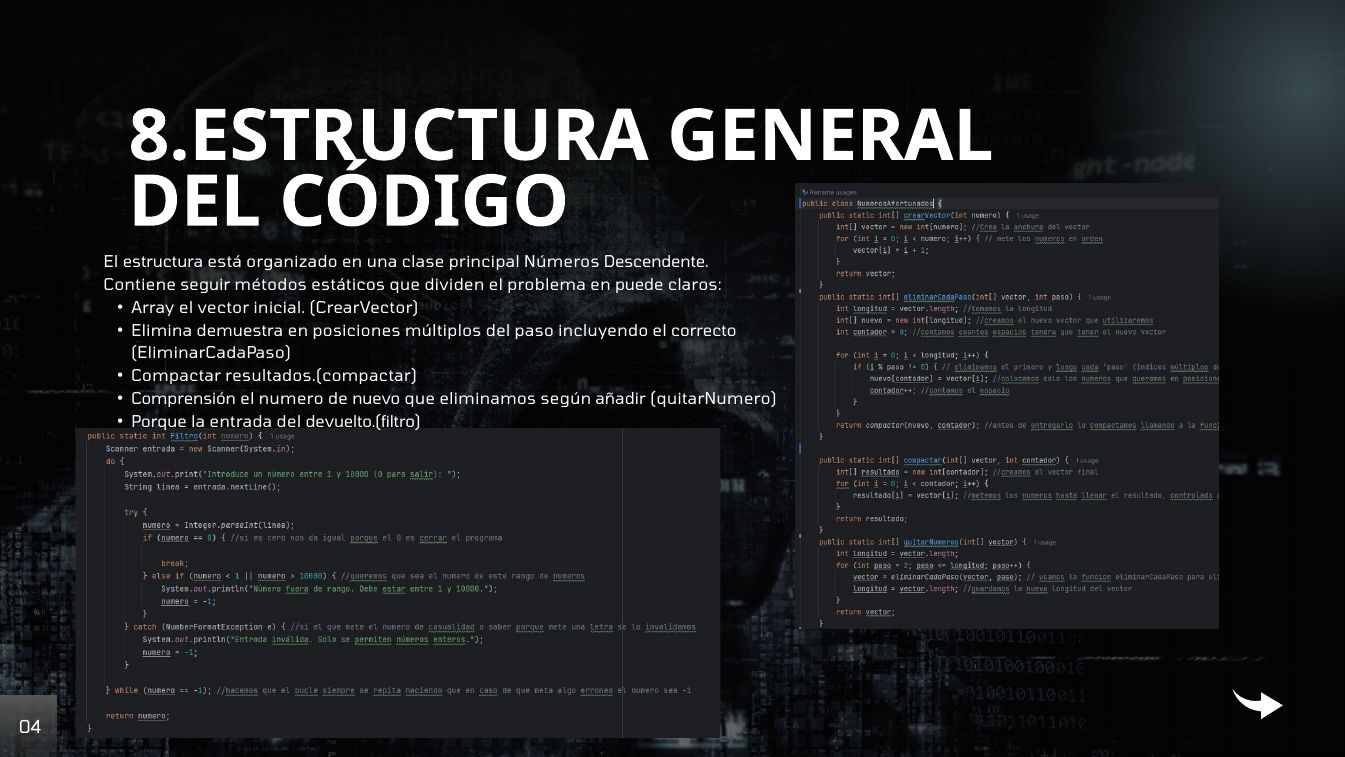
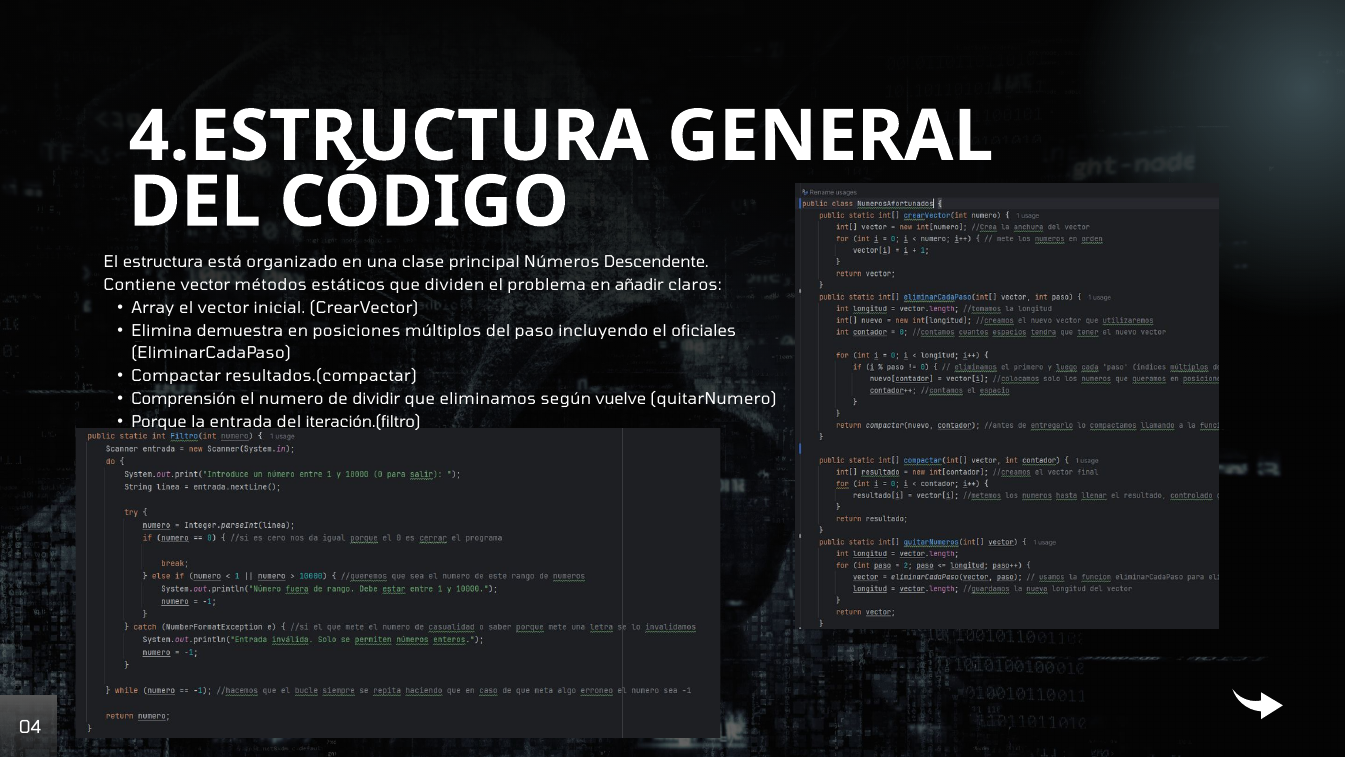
8.ESTRUCTURA: 8.ESTRUCTURA -> 4.ESTRUCTURA
Contiene seguir: seguir -> vector
puede: puede -> añadir
correcto: correcto -> oficiales
nuevo: nuevo -> dividir
añadir: añadir -> vuelve
devuelto.(filtro: devuelto.(filtro -> iteración.(filtro
